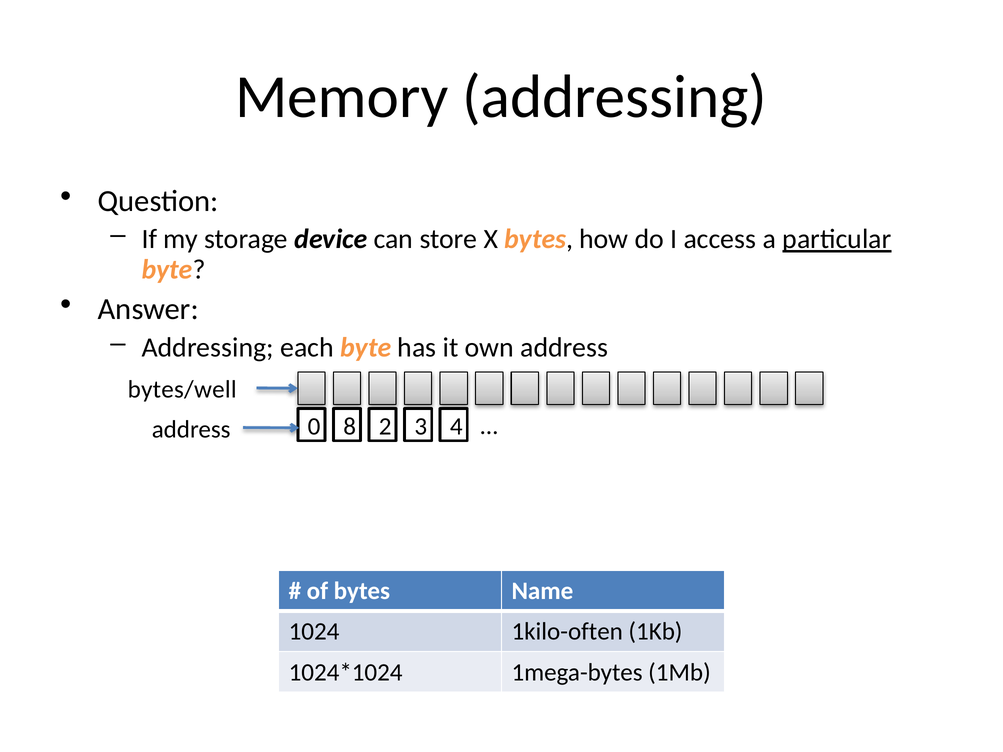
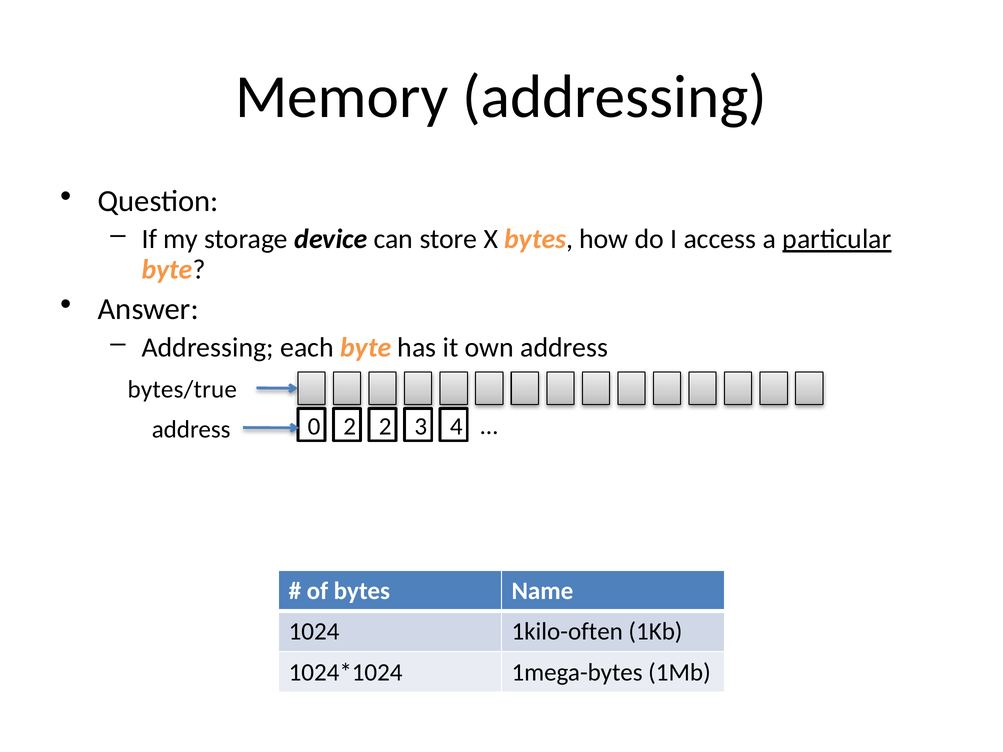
bytes/well: bytes/well -> bytes/true
0 8: 8 -> 2
